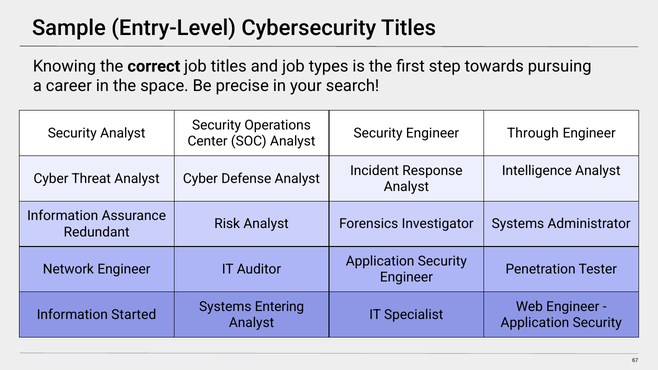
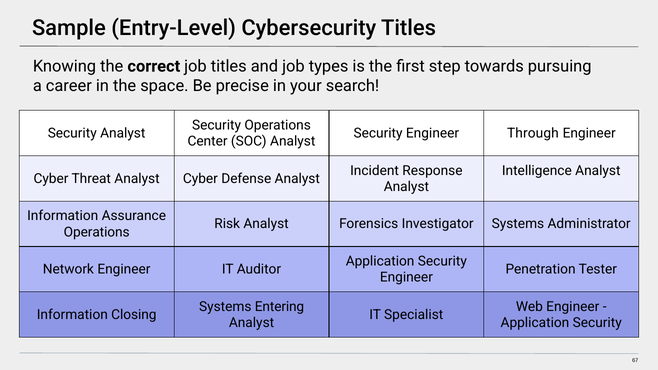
Redundant at (97, 232): Redundant -> Operations
Started: Started -> Closing
